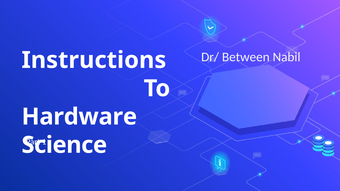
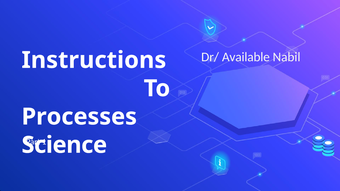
Between: Between -> Available
Hardware: Hardware -> Processes
